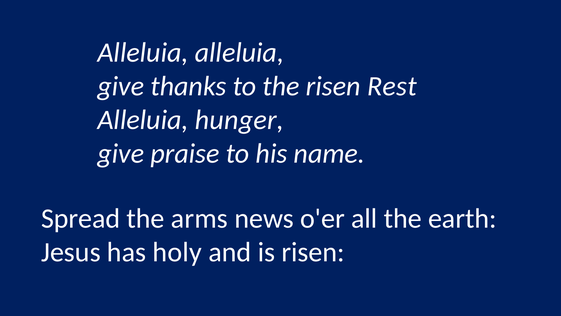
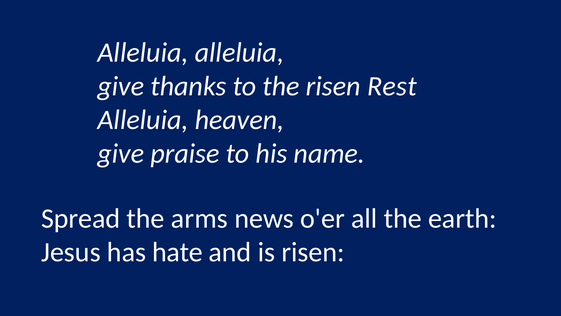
hunger: hunger -> heaven
holy: holy -> hate
